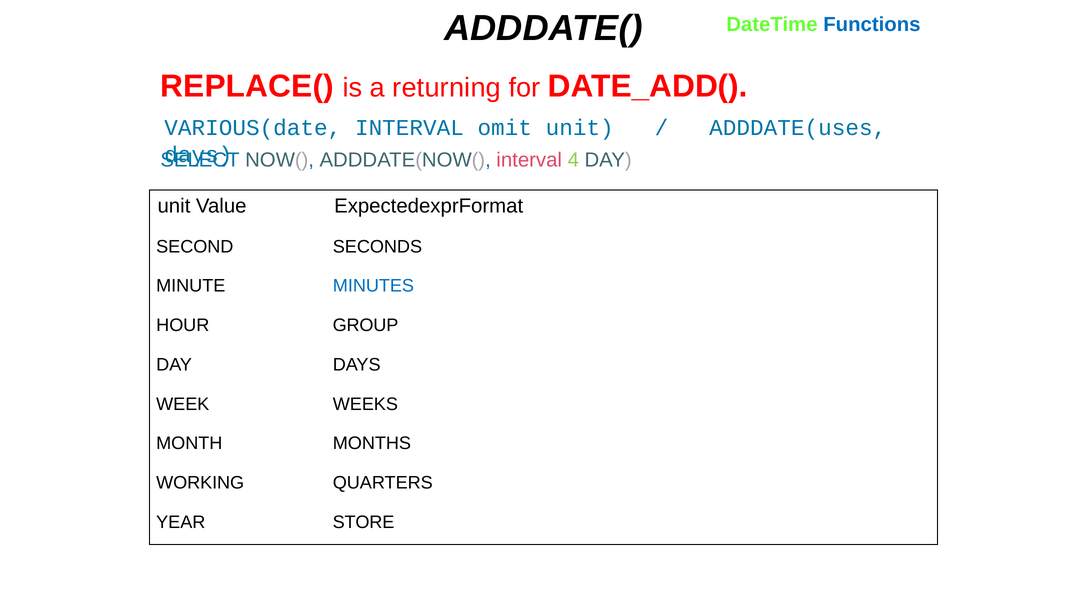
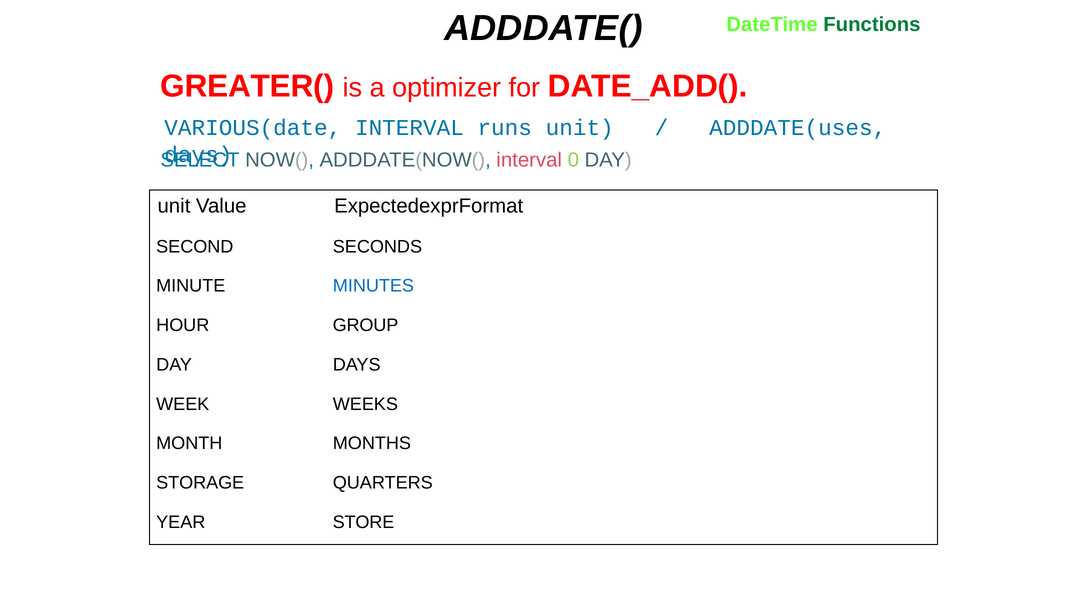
Functions colour: blue -> green
REPLACE(: REPLACE( -> GREATER(
returning: returning -> optimizer
omit: omit -> runs
4: 4 -> 0
WORKING: WORKING -> STORAGE
